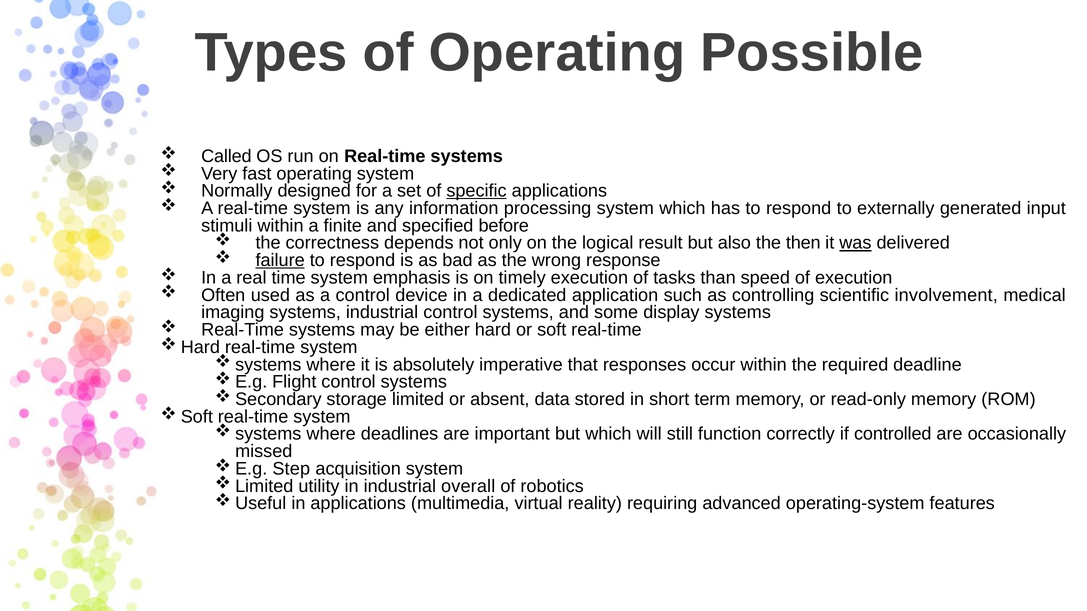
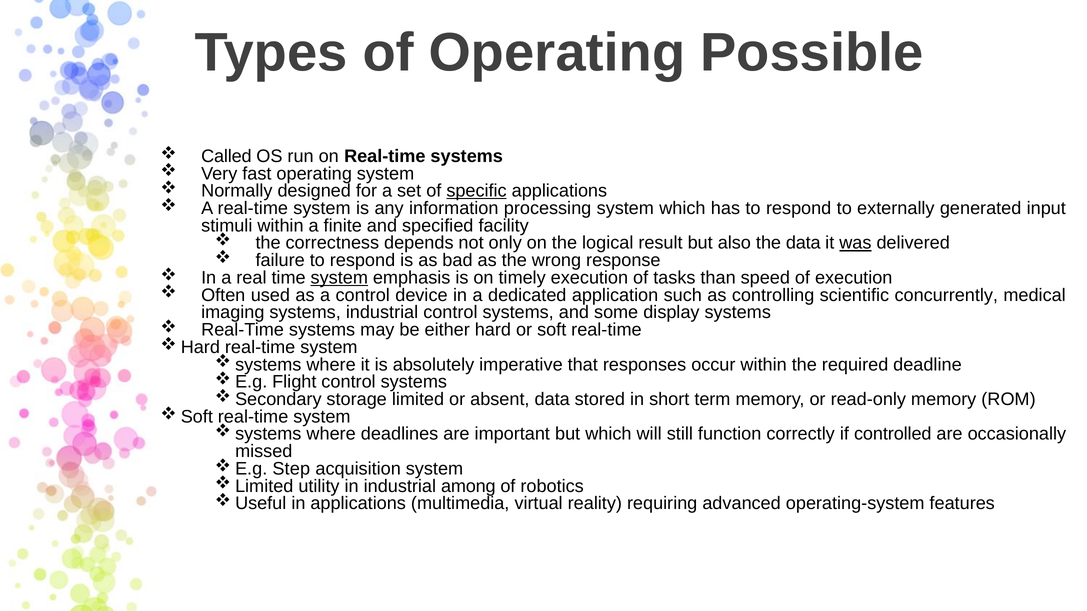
before: before -> facility
the then: then -> data
failure underline: present -> none
system at (339, 278) underline: none -> present
involvement: involvement -> concurrently
overall: overall -> among
